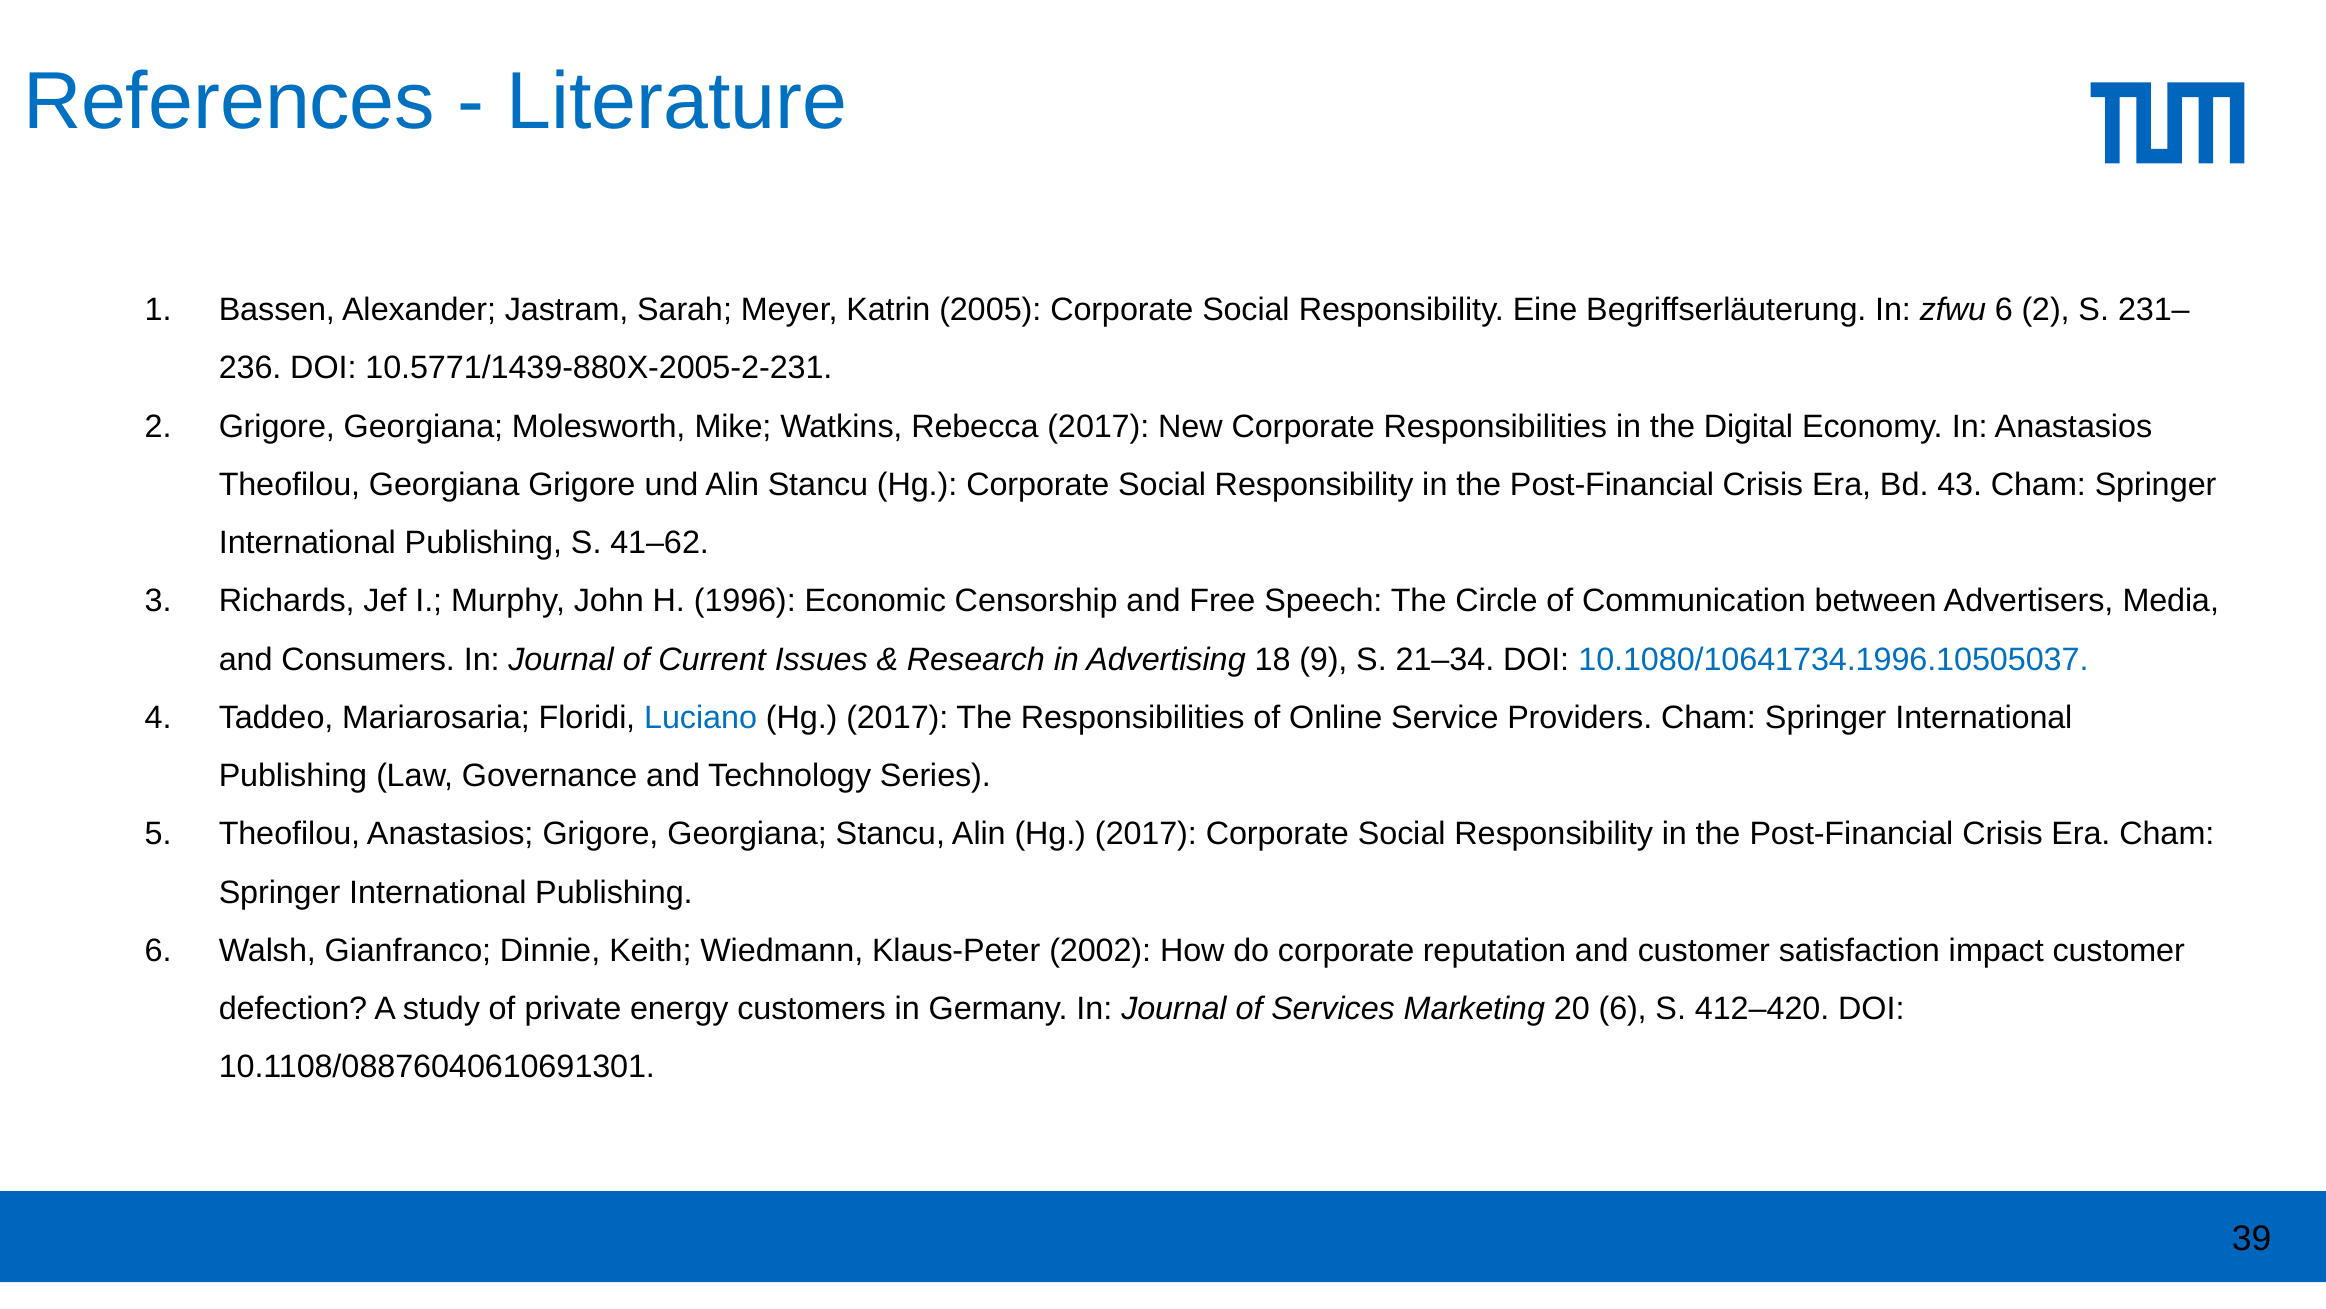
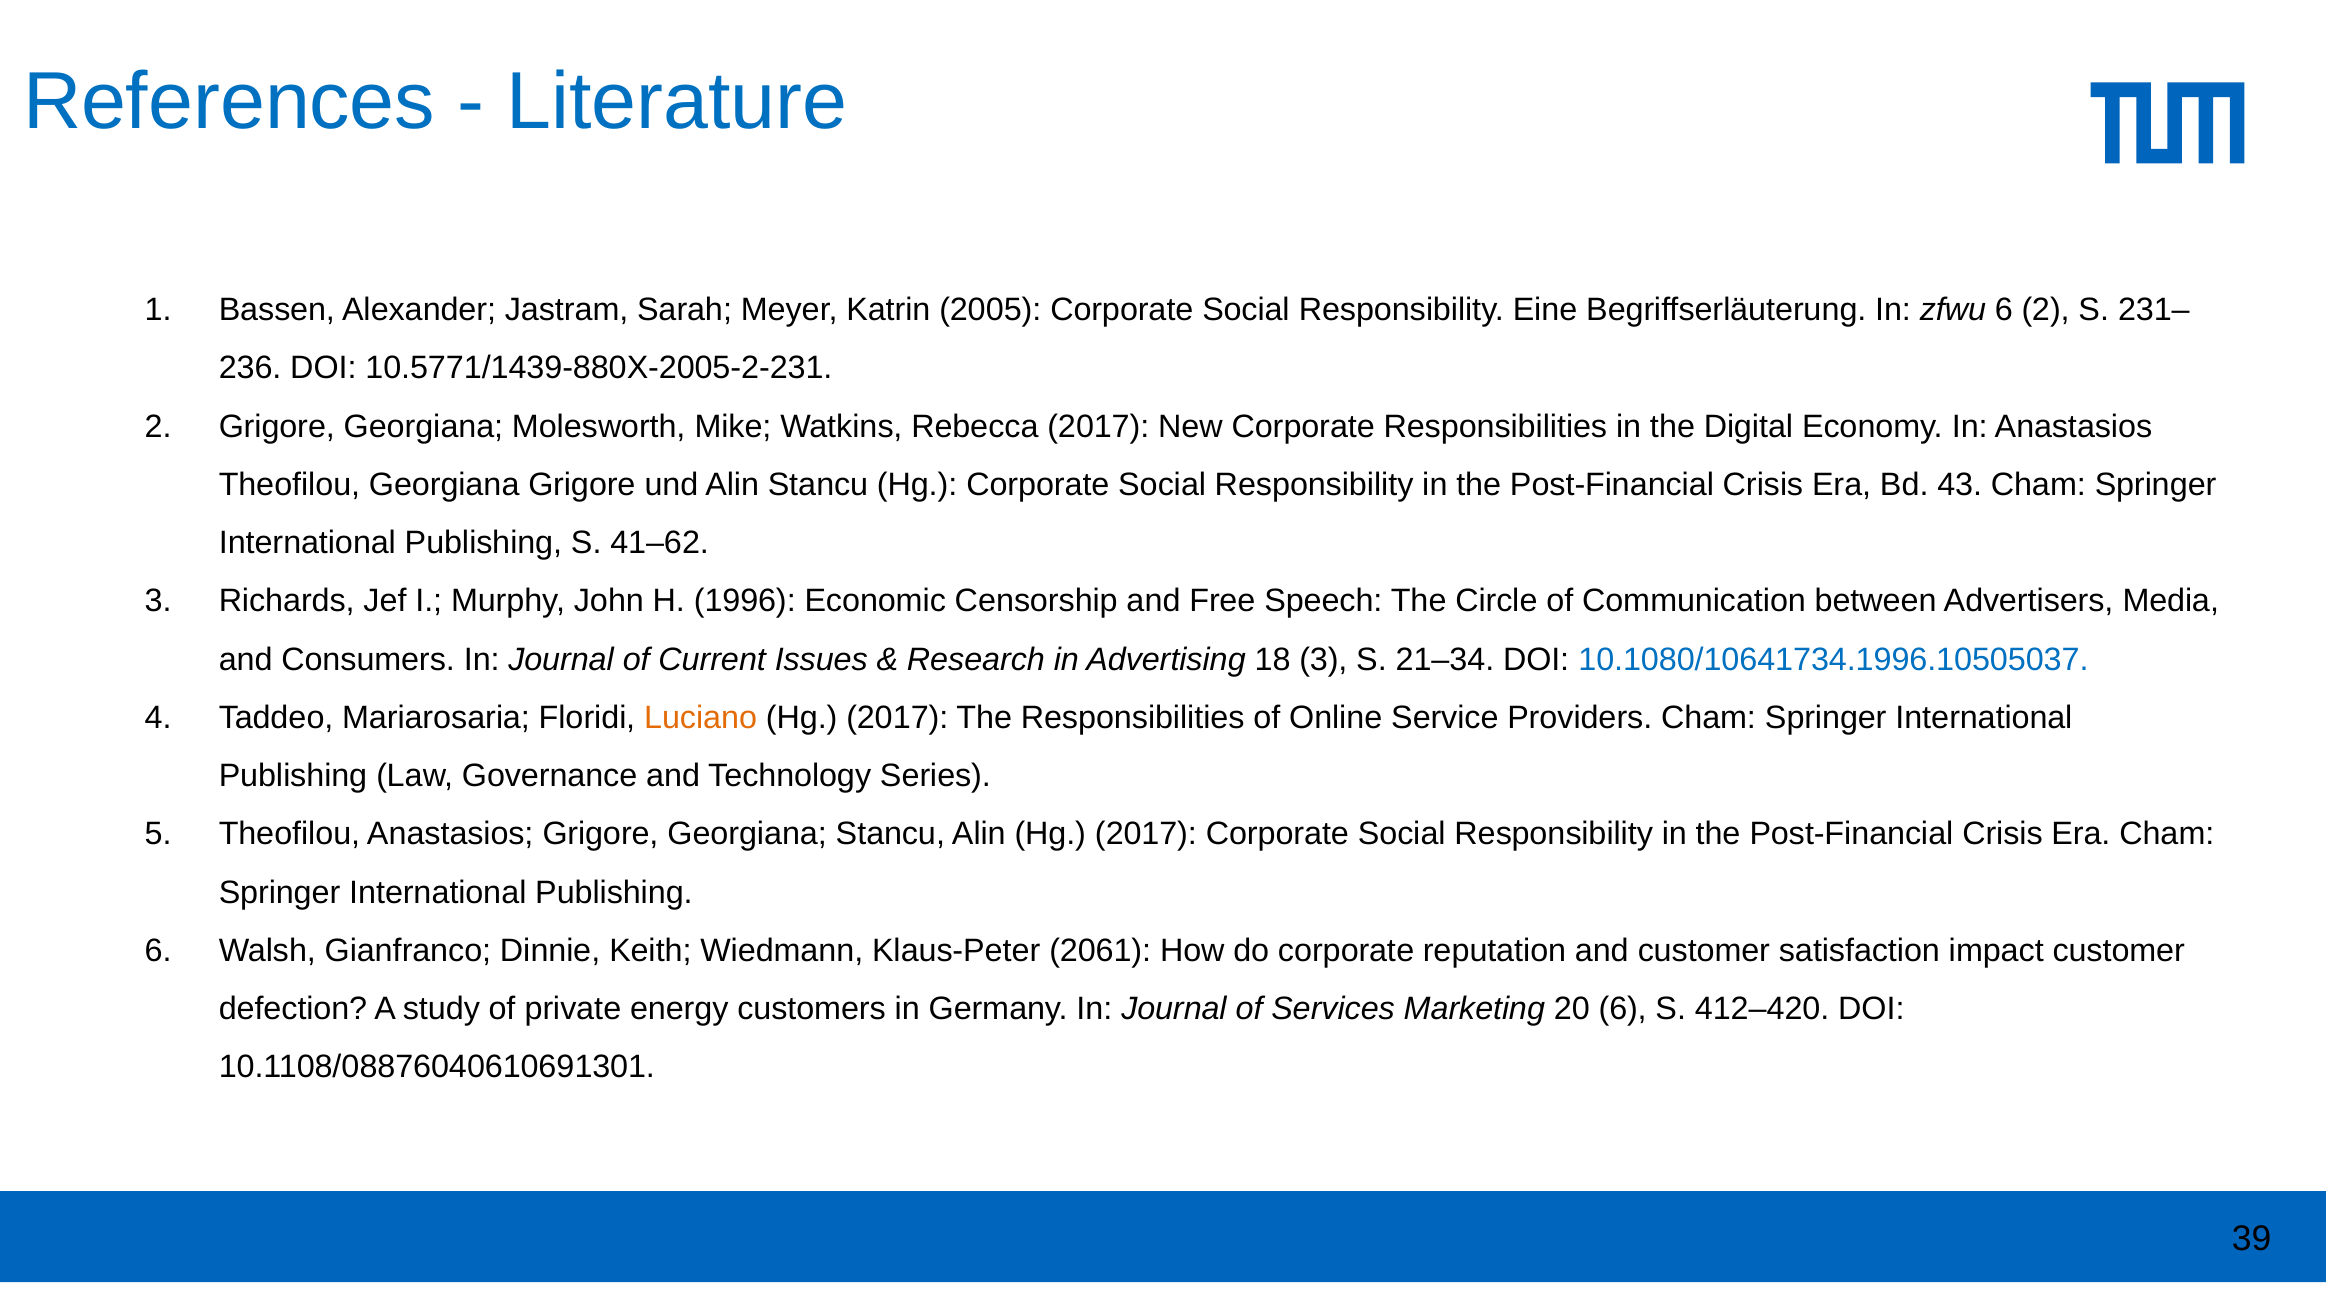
18 9: 9 -> 3
Luciano colour: blue -> orange
2002: 2002 -> 2061
